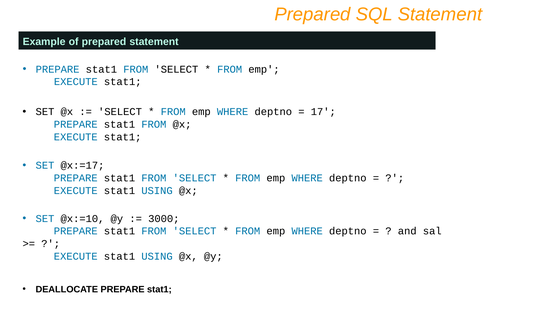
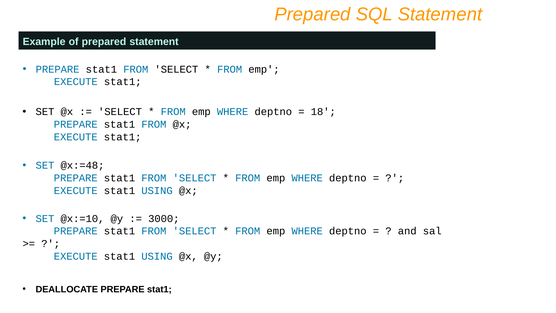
17: 17 -> 18
@x:=17: @x:=17 -> @x:=48
